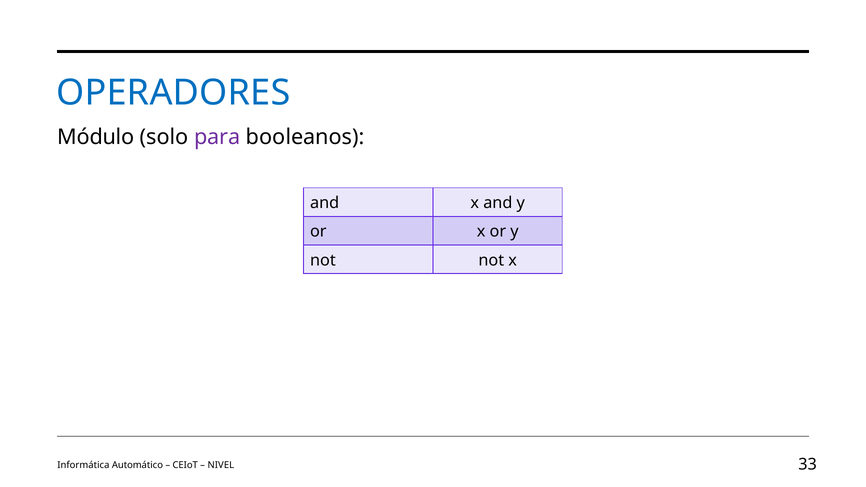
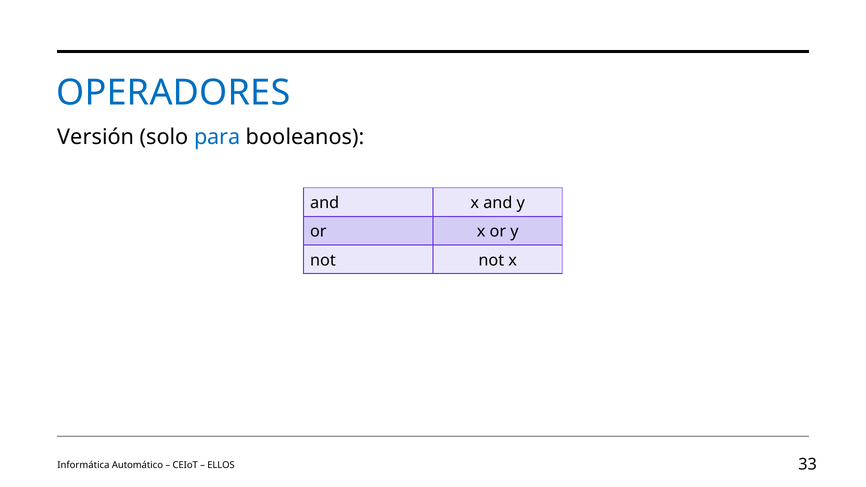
Módulo: Módulo -> Versión
para colour: purple -> blue
NIVEL: NIVEL -> ELLOS
